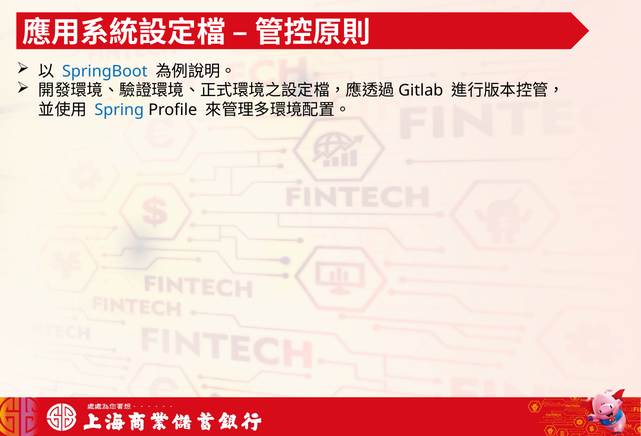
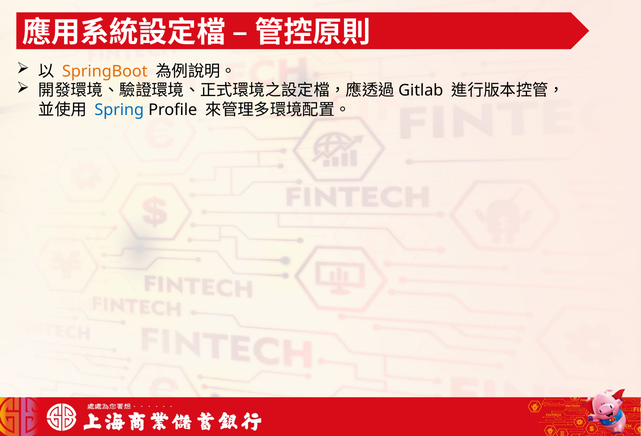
SpringBoot colour: blue -> orange
